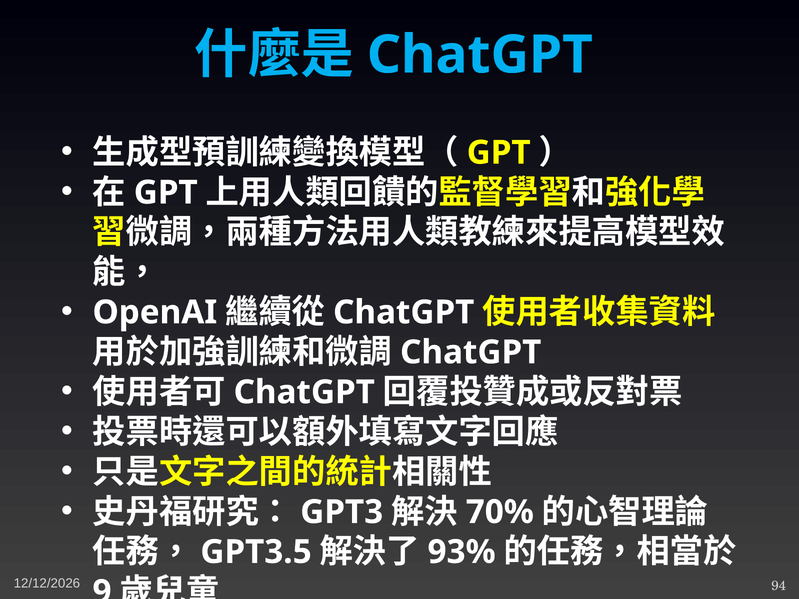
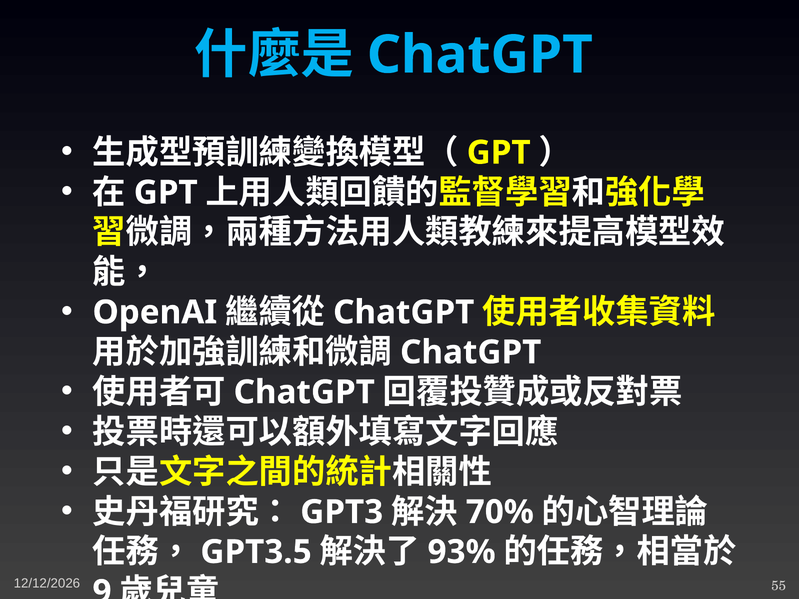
94: 94 -> 55
